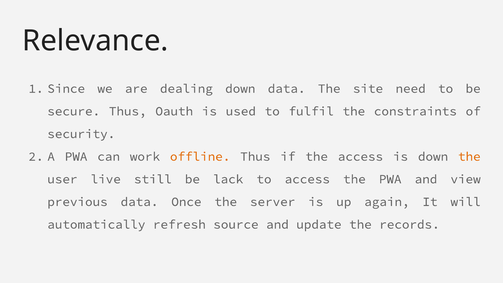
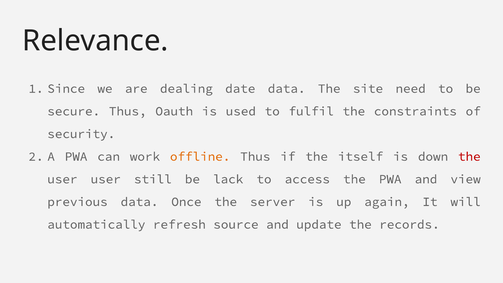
dealing down: down -> date
the access: access -> itself
the at (469, 156) colour: orange -> red
user live: live -> user
